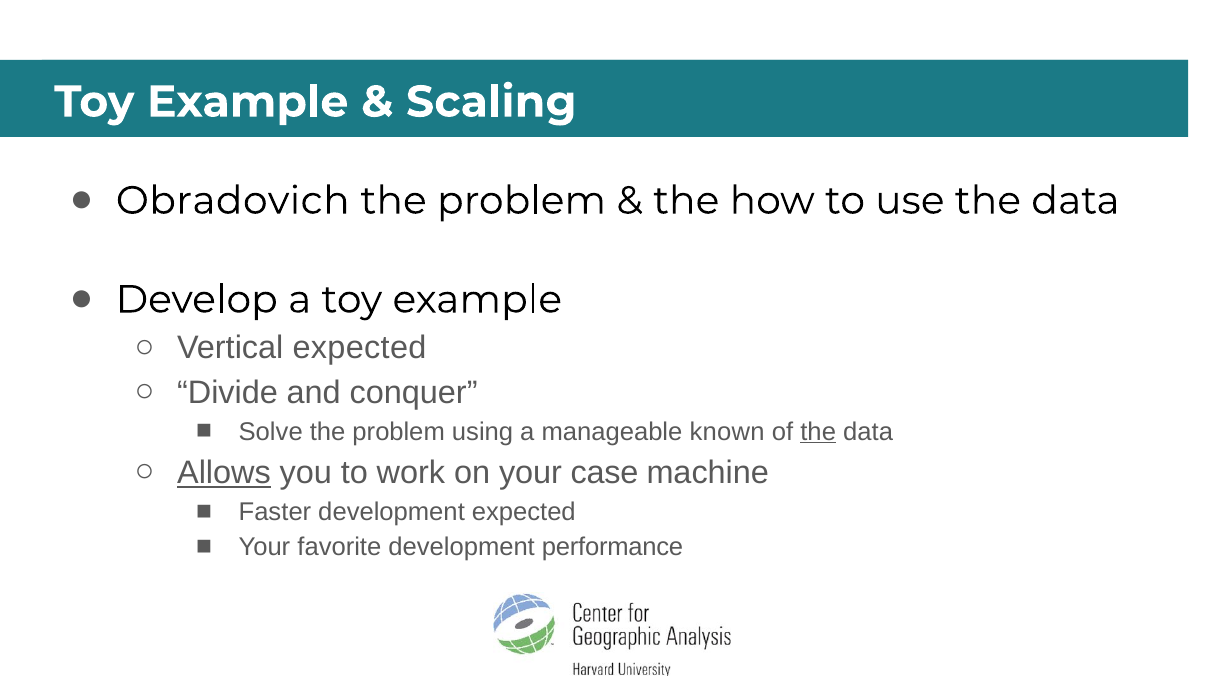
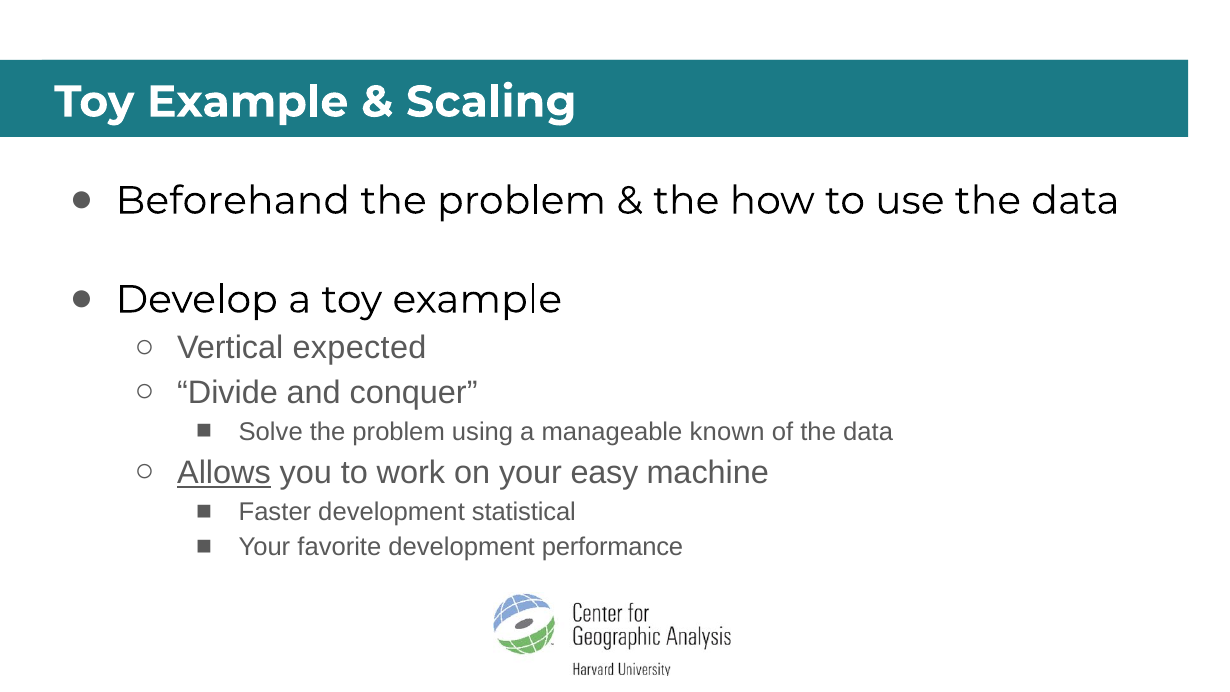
Obradovich: Obradovich -> Beforehand
the at (818, 432) underline: present -> none
case: case -> easy
development expected: expected -> statistical
